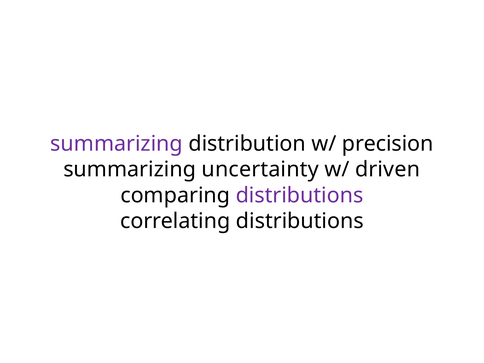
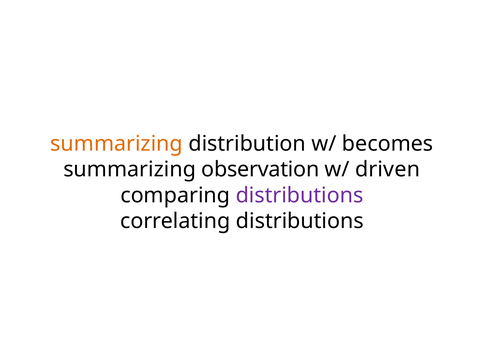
summarizing at (117, 144) colour: purple -> orange
precision: precision -> becomes
uncertainty: uncertainty -> observation
